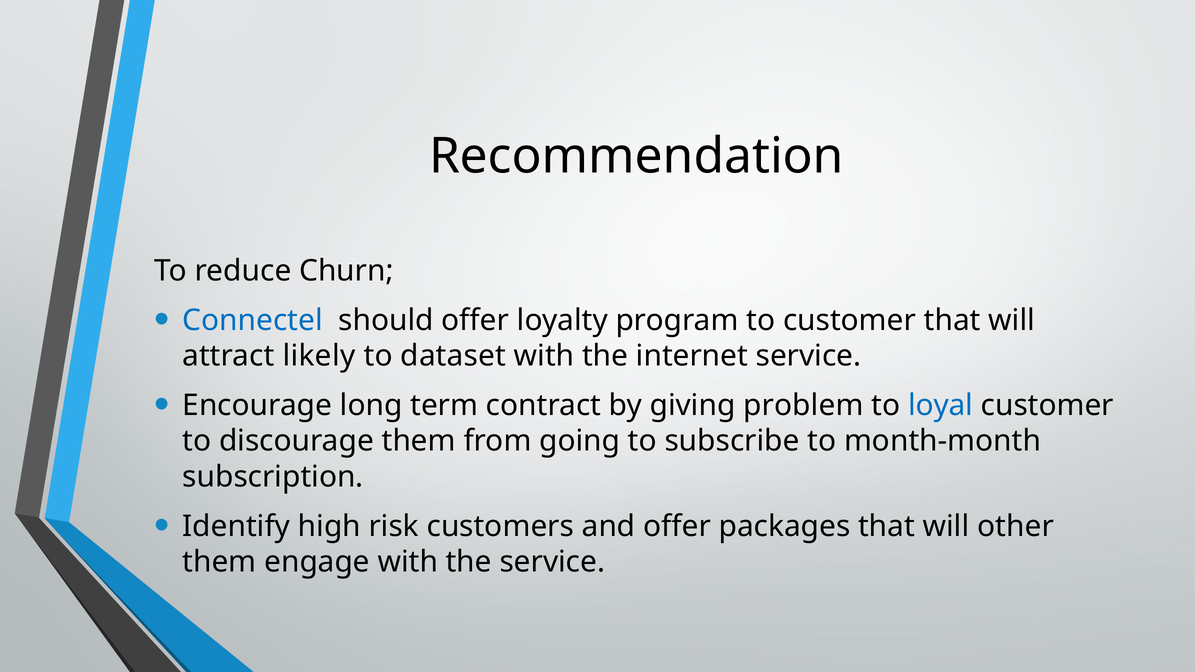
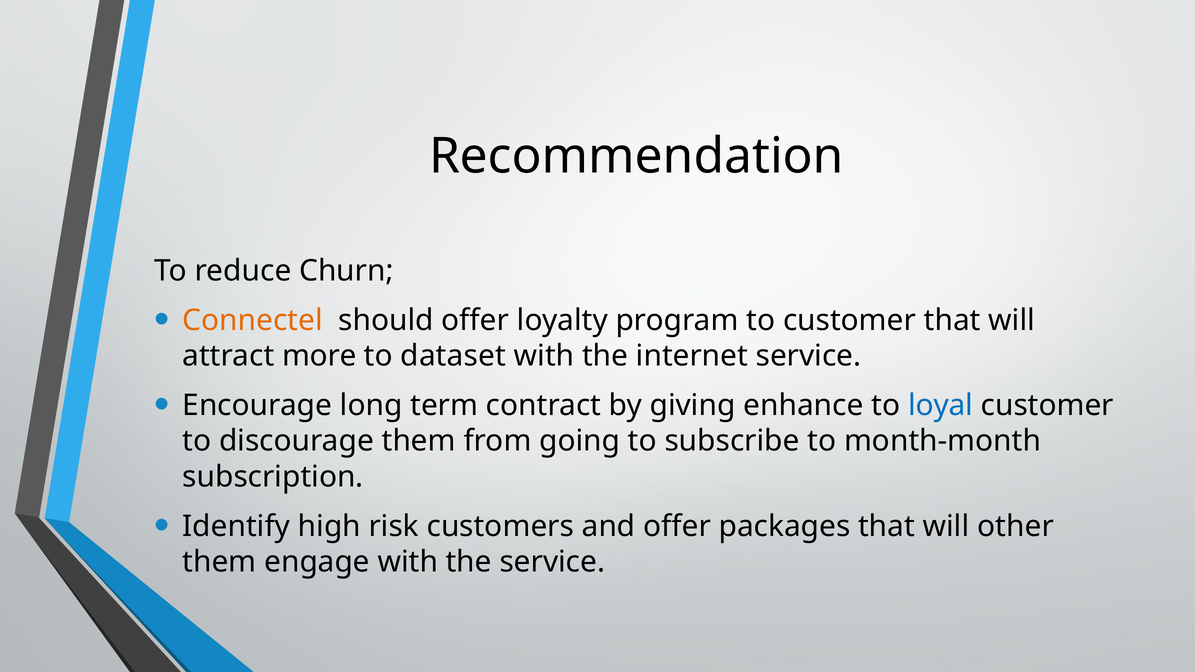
Connectel colour: blue -> orange
likely: likely -> more
problem: problem -> enhance
